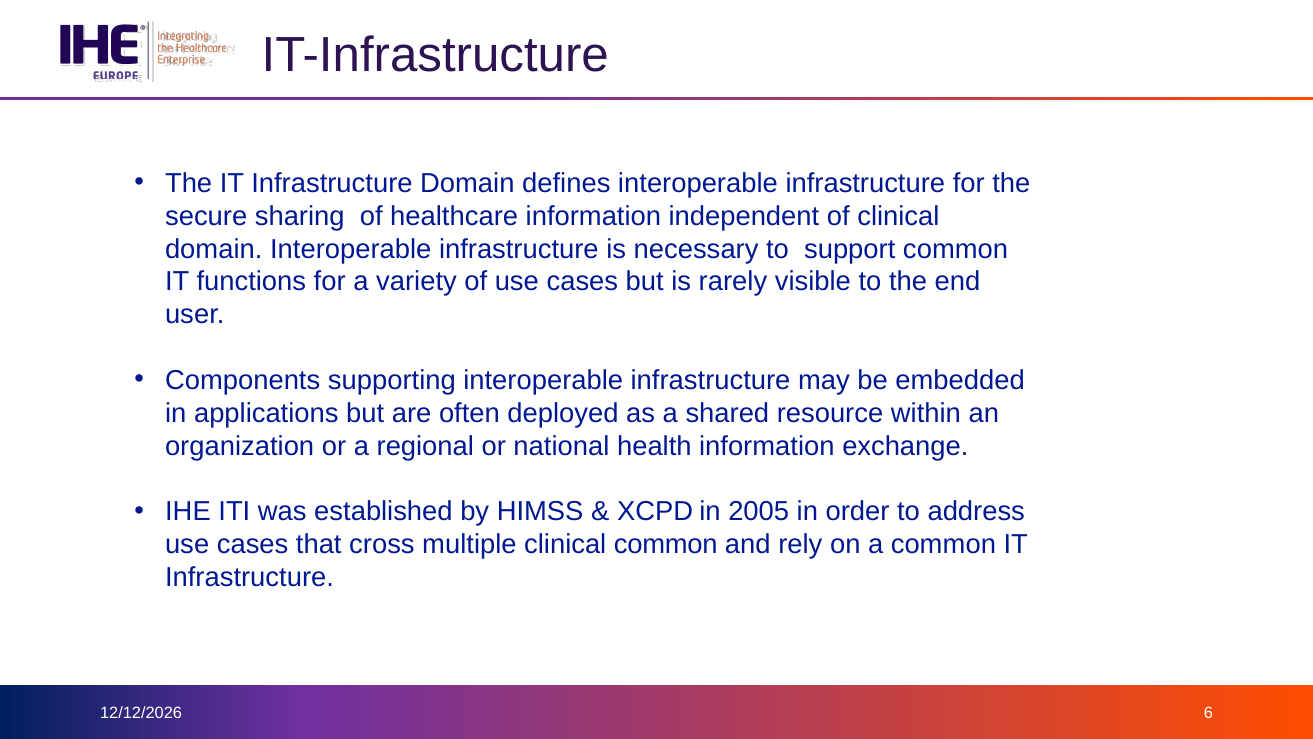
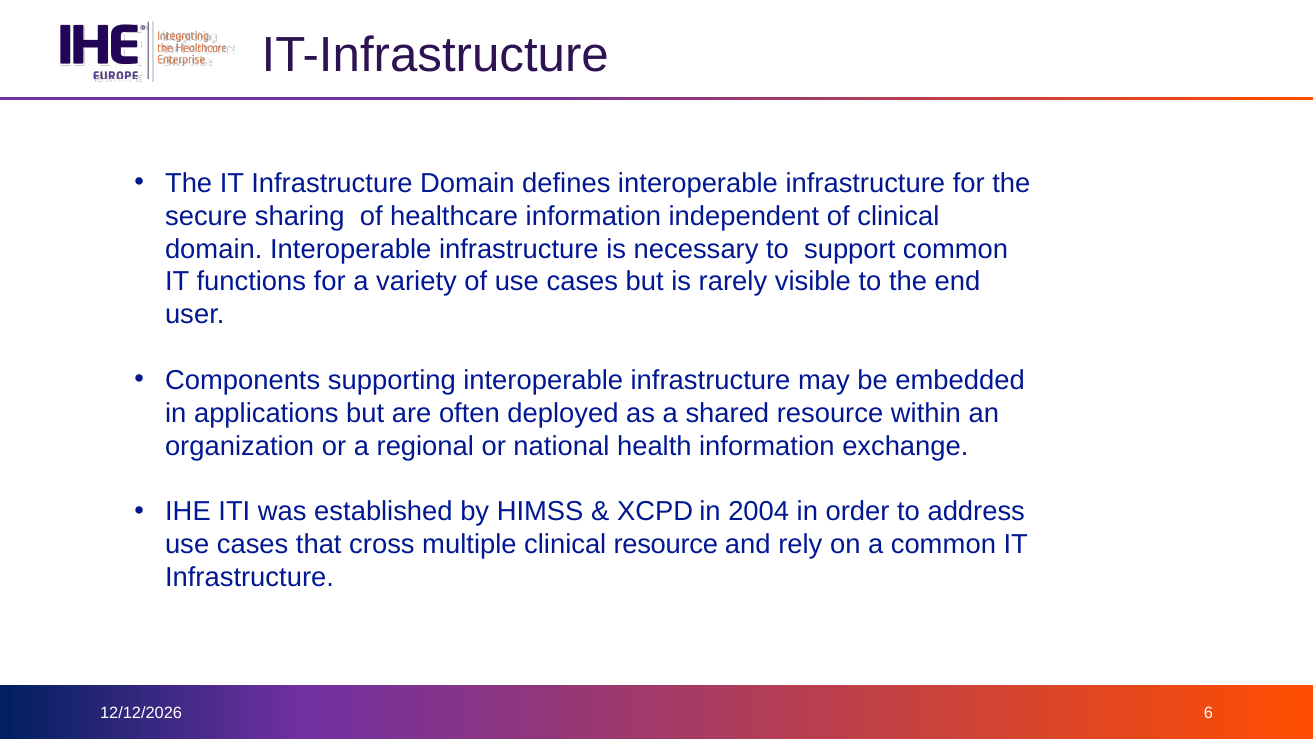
2005: 2005 -> 2004
clinical common: common -> resource
